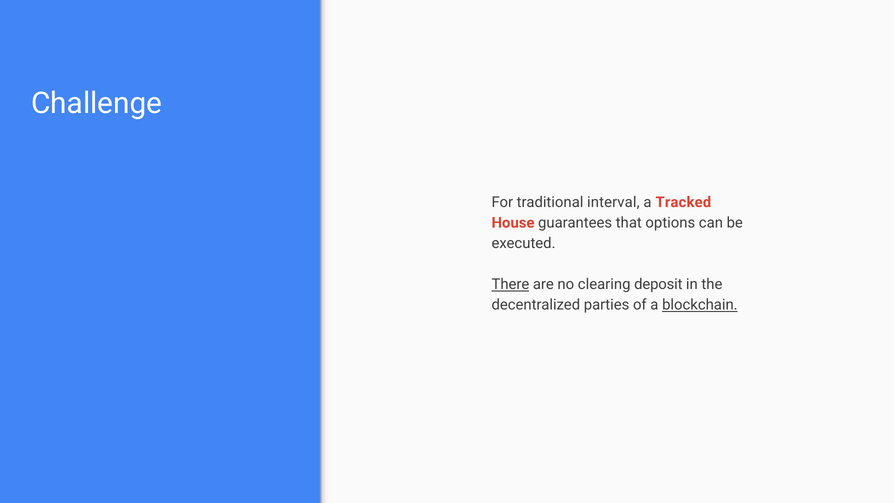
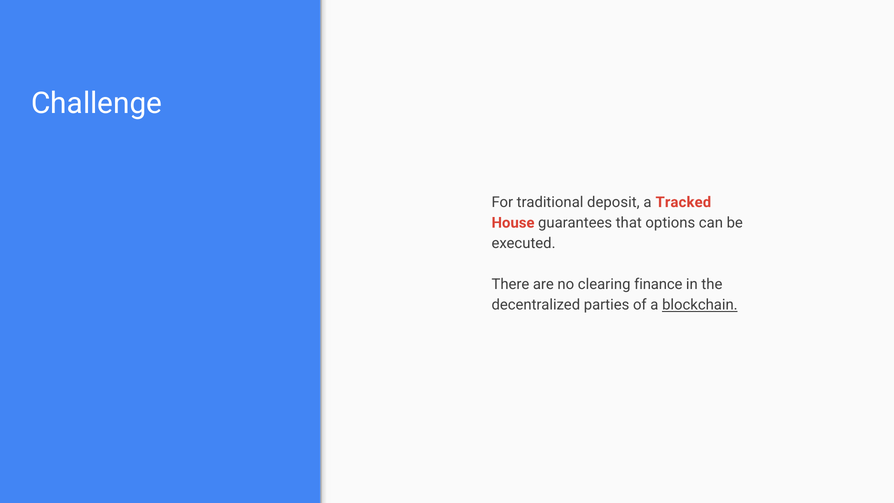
interval: interval -> deposit
There underline: present -> none
deposit: deposit -> finance
